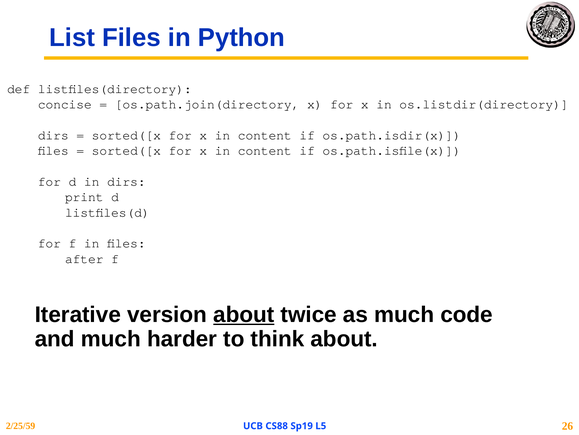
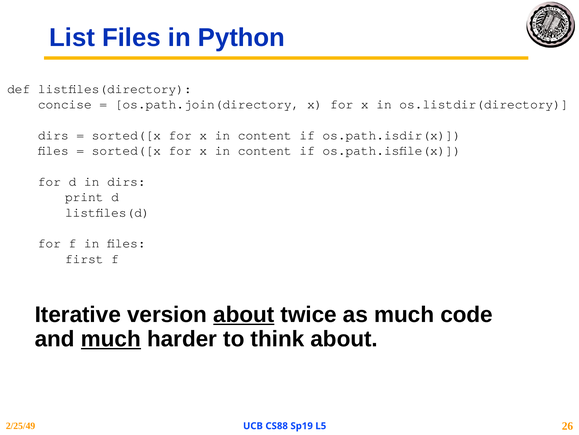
after: after -> first
much at (111, 338) underline: none -> present
2/25/59: 2/25/59 -> 2/25/49
